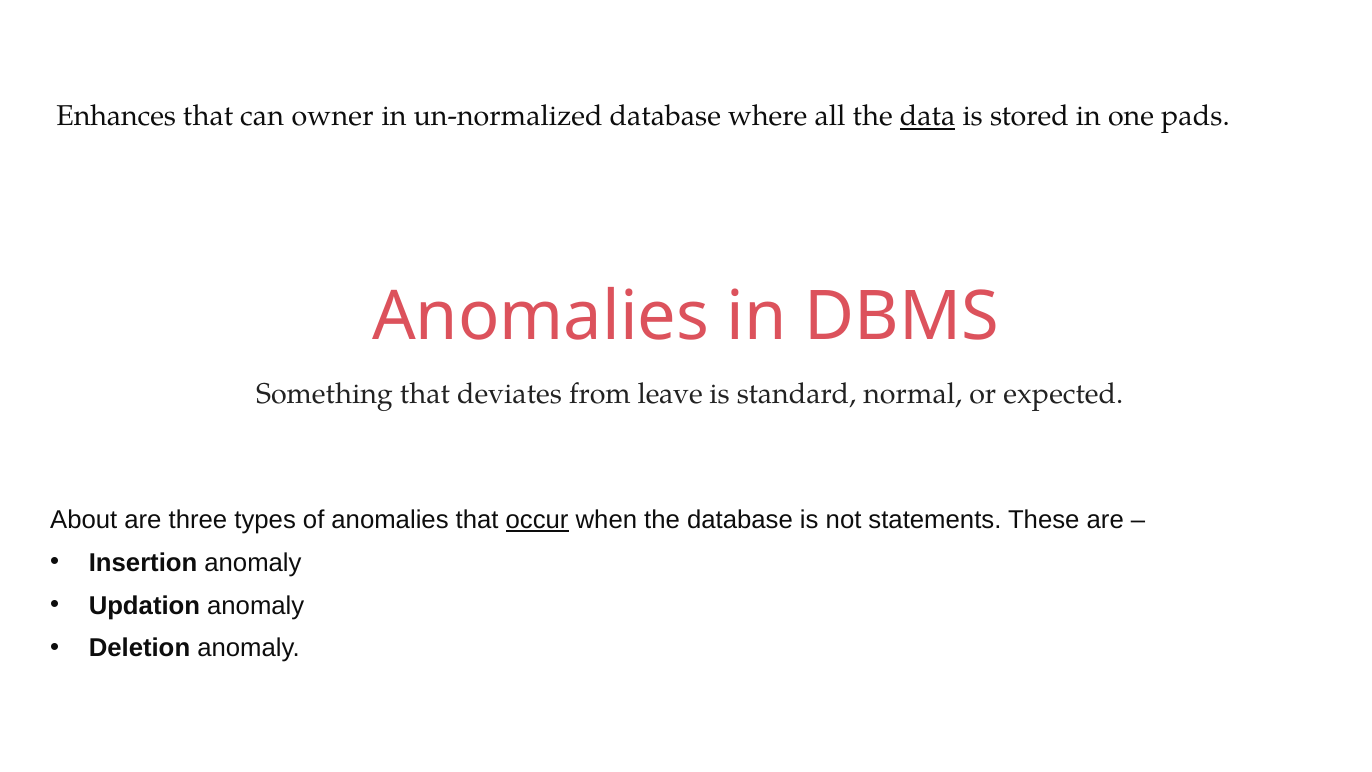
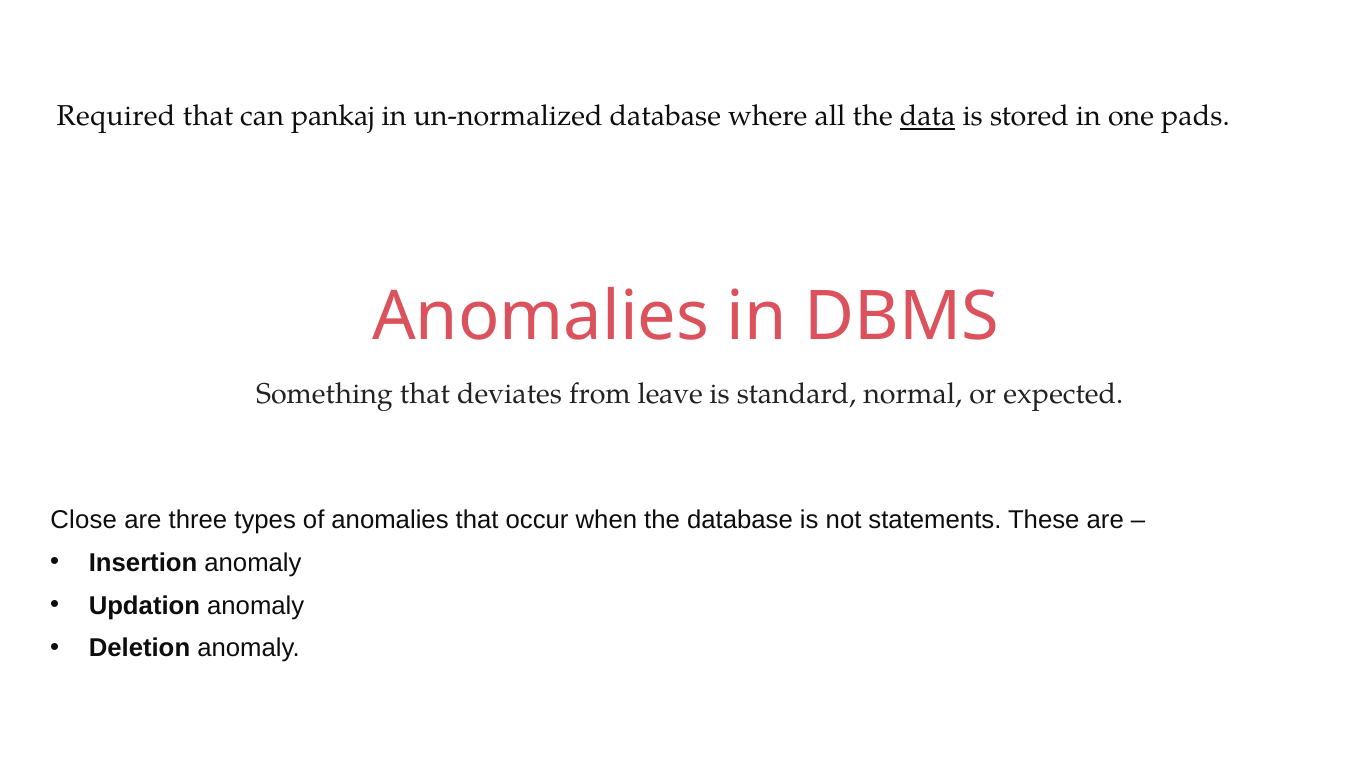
Enhances: Enhances -> Required
owner: owner -> pankaj
About: About -> Close
occur underline: present -> none
